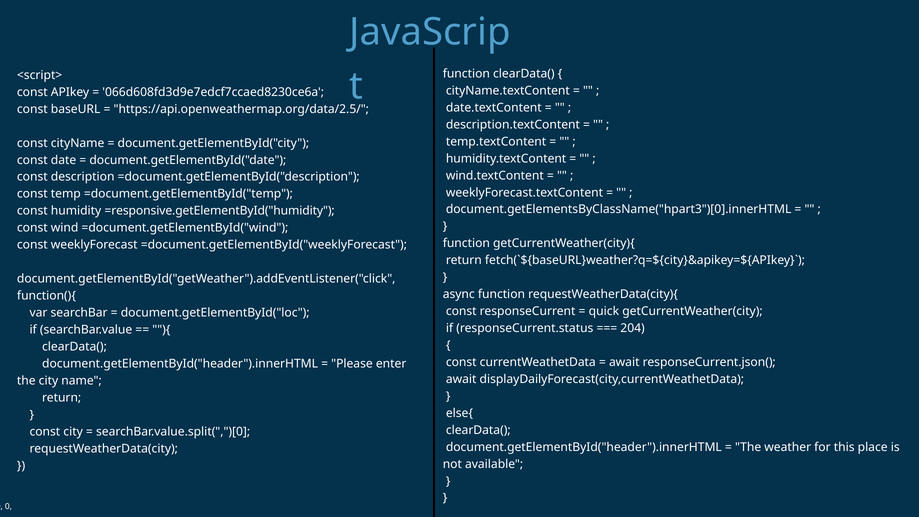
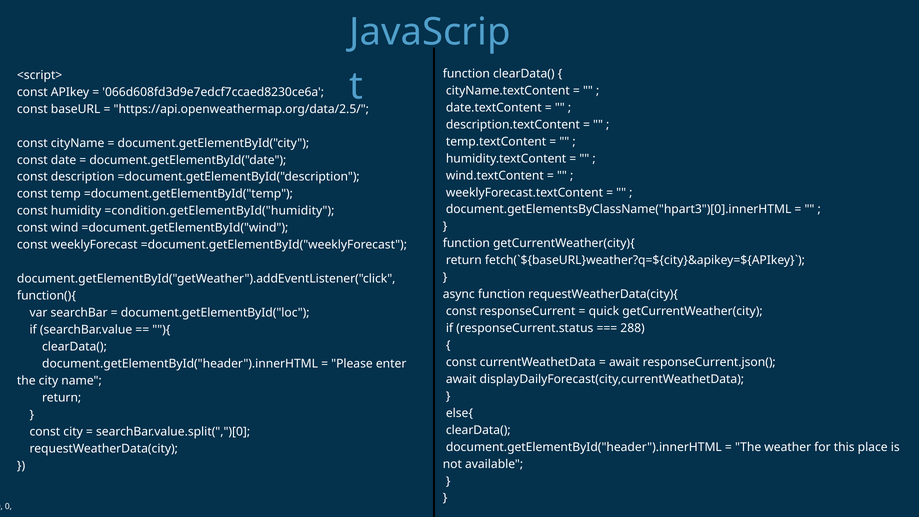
=responsive.getElementById("humidity: =responsive.getElementById("humidity -> =condition.getElementById("humidity
204: 204 -> 288
